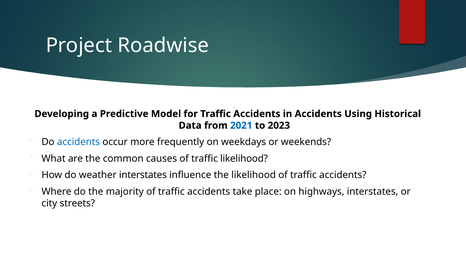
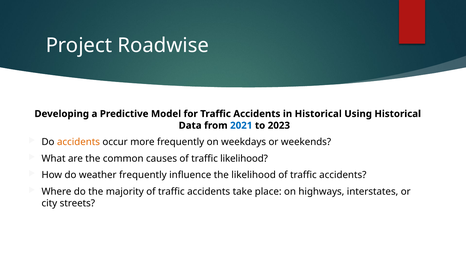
in Accidents: Accidents -> Historical
accidents at (78, 142) colour: blue -> orange
weather interstates: interstates -> frequently
